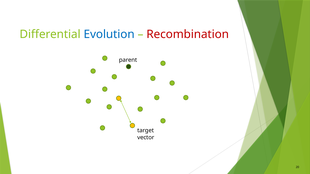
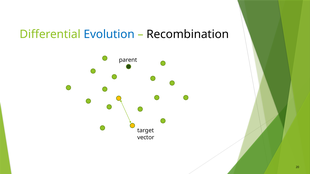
Recombination colour: red -> black
